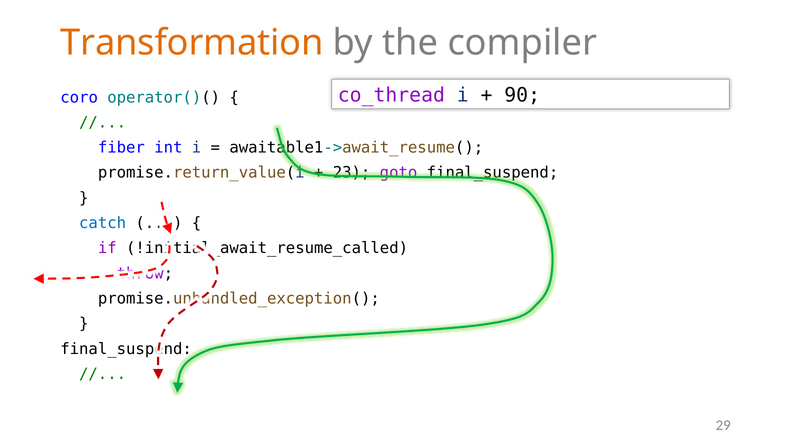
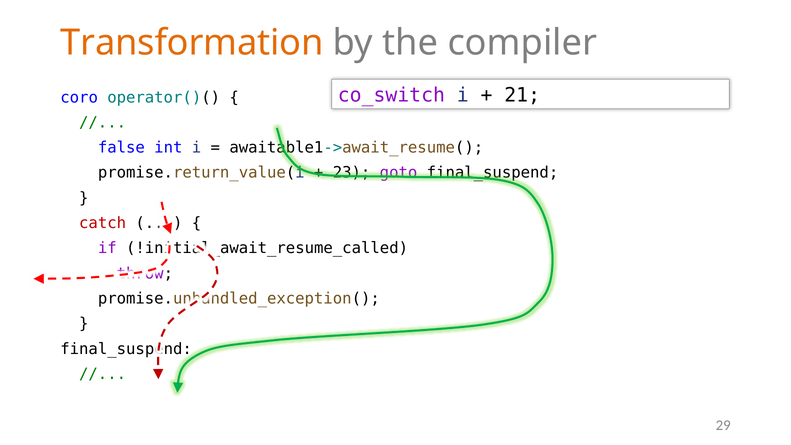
co_thread: co_thread -> co_switch
90: 90 -> 21
fiber: fiber -> false
catch colour: blue -> red
